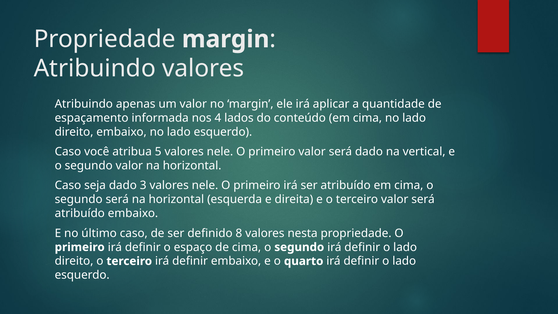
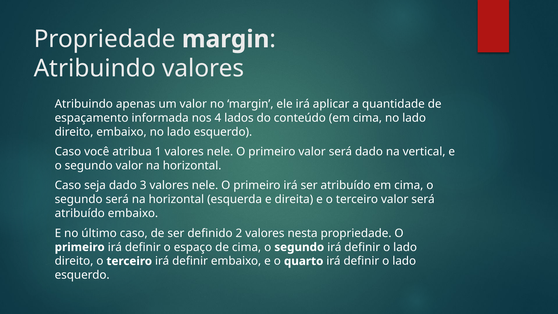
5: 5 -> 1
8: 8 -> 2
